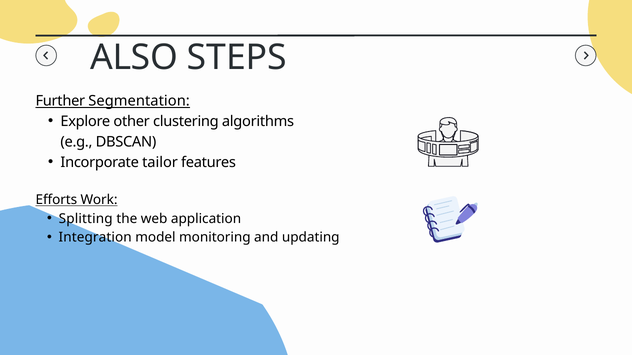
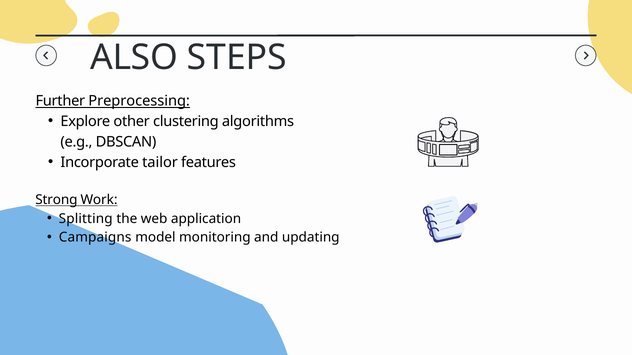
Segmentation: Segmentation -> Preprocessing
Efforts: Efforts -> Strong
Integration: Integration -> Campaigns
